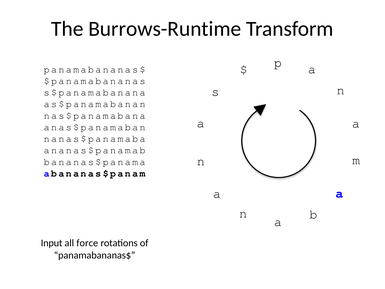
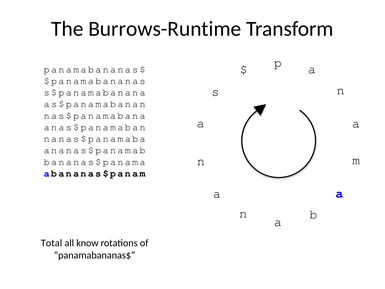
Input: Input -> Total
force: force -> know
